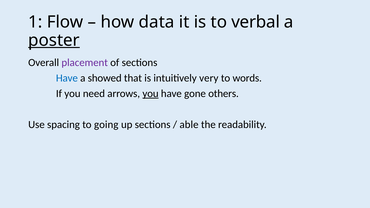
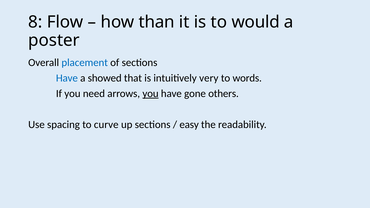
1: 1 -> 8
data: data -> than
verbal: verbal -> would
poster underline: present -> none
placement colour: purple -> blue
going: going -> curve
able: able -> easy
